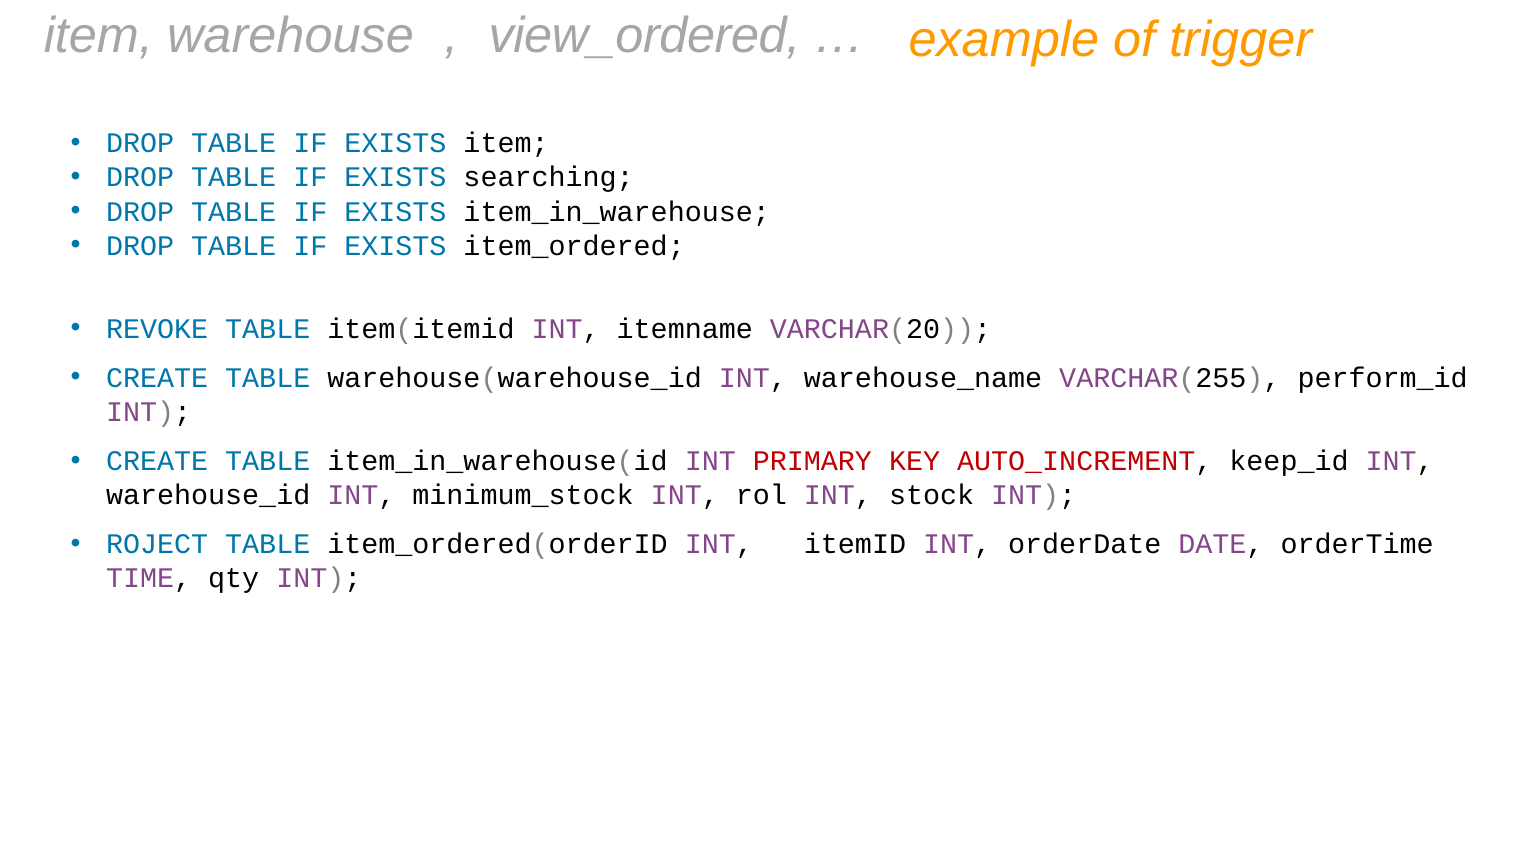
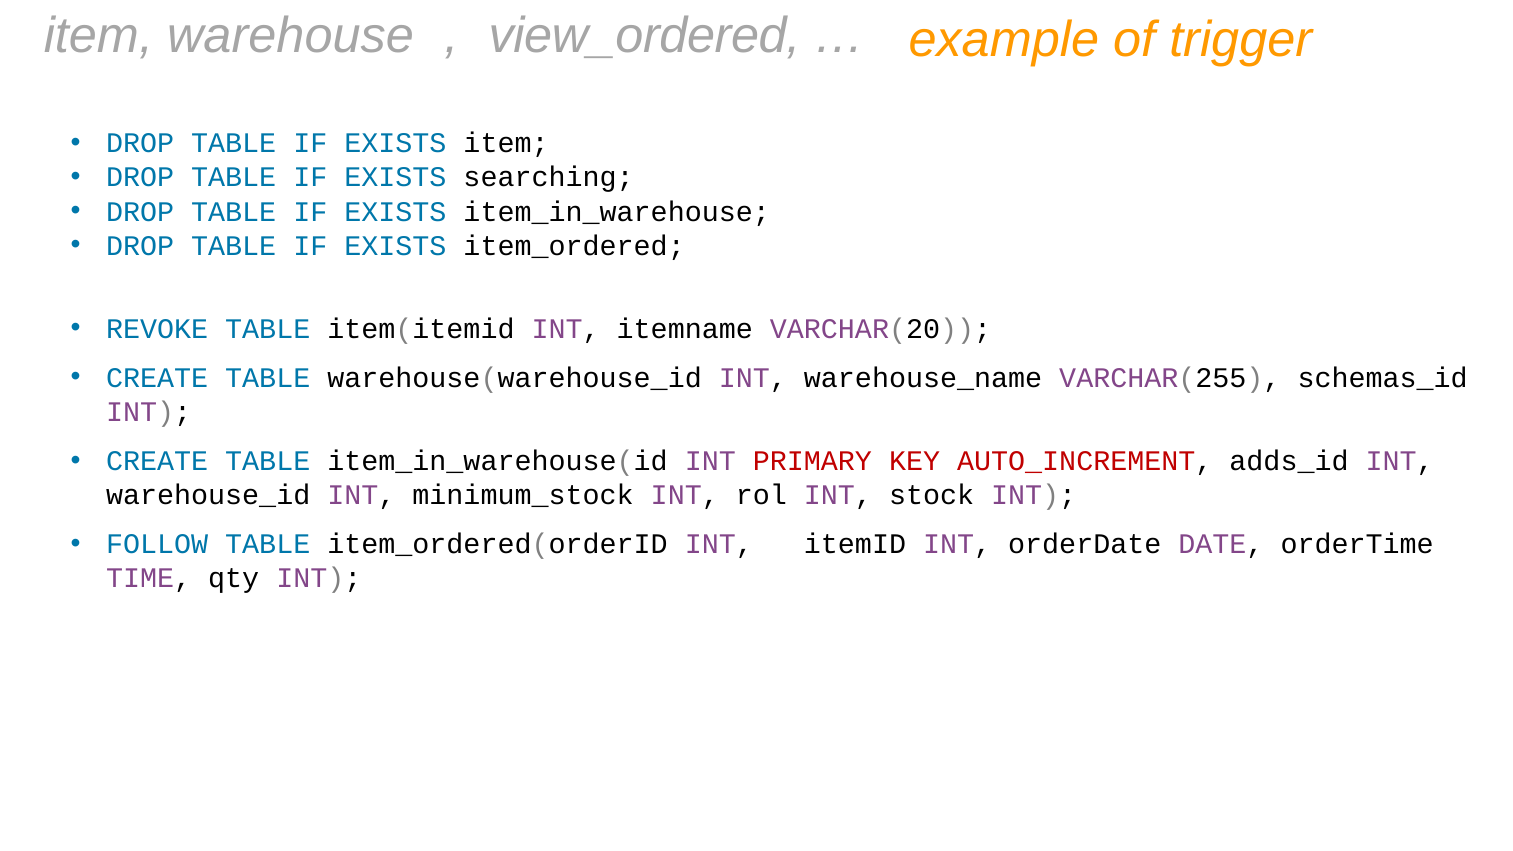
perform_id: perform_id -> schemas_id
keep_id: keep_id -> adds_id
ROJECT: ROJECT -> FOLLOW
